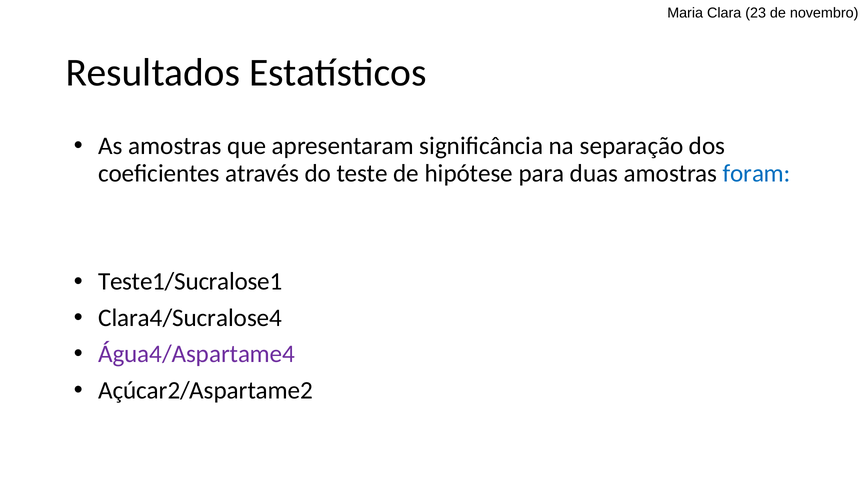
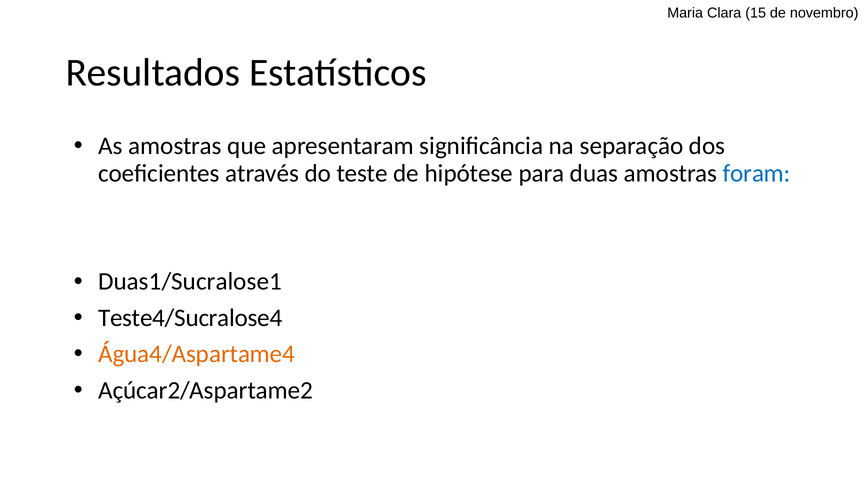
23: 23 -> 15
Teste1/Sucralose1: Teste1/Sucralose1 -> Duas1/Sucralose1
Clara4/Sucralose4: Clara4/Sucralose4 -> Teste4/Sucralose4
Água4/Aspartame4 colour: purple -> orange
